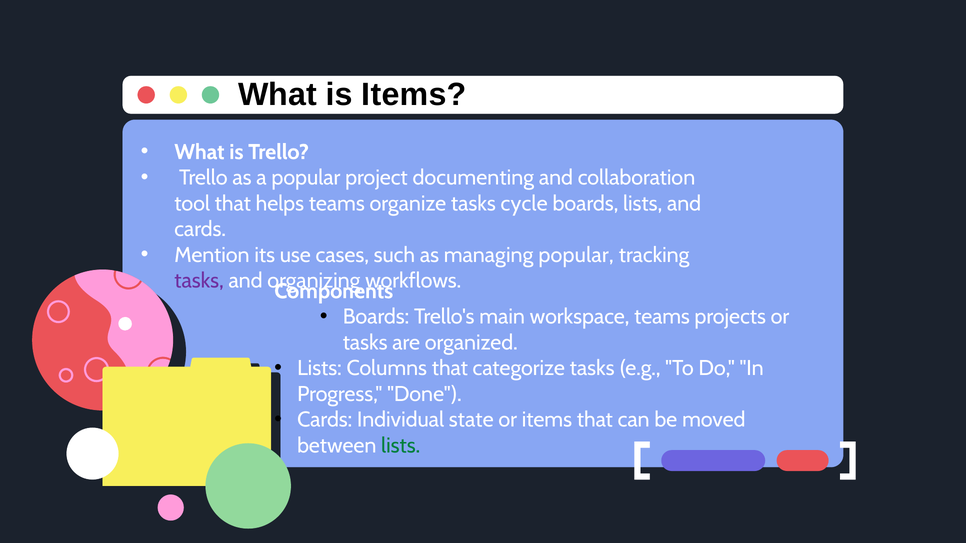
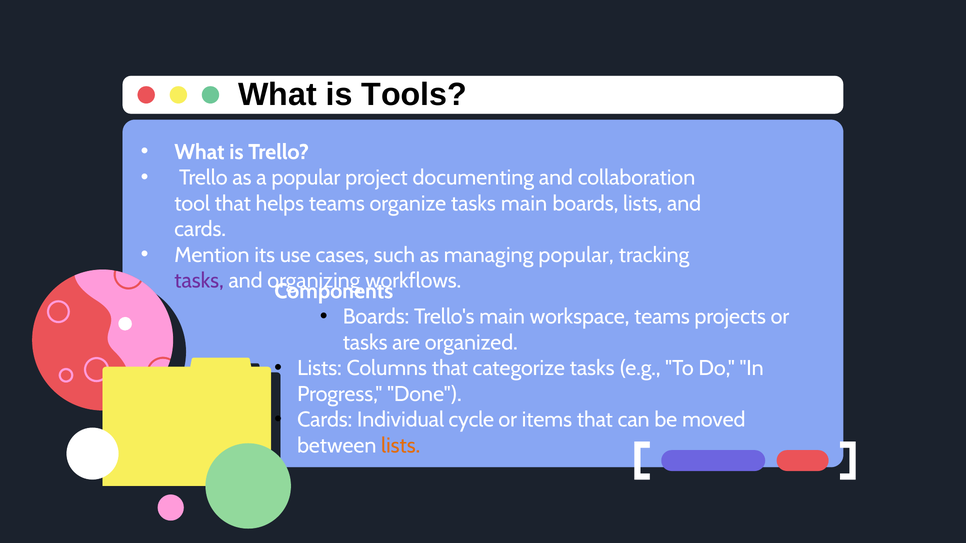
is Items: Items -> Tools
tasks cycle: cycle -> main
state: state -> cycle
lists at (401, 446) colour: green -> orange
